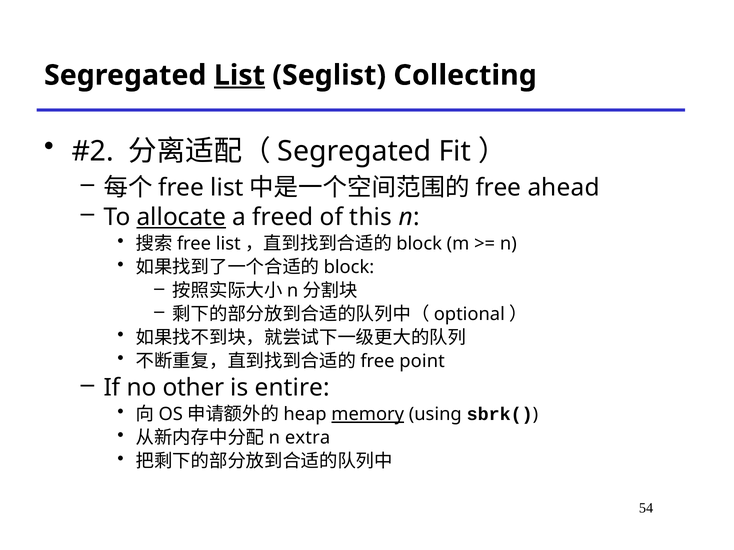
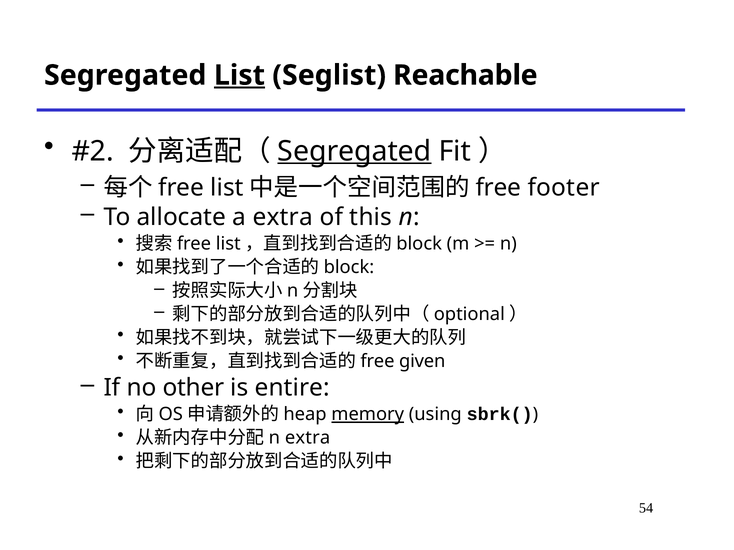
Collecting: Collecting -> Reachable
Segregated at (354, 151) underline: none -> present
ahead: ahead -> footer
allocate underline: present -> none
a freed: freed -> extra
point: point -> given
